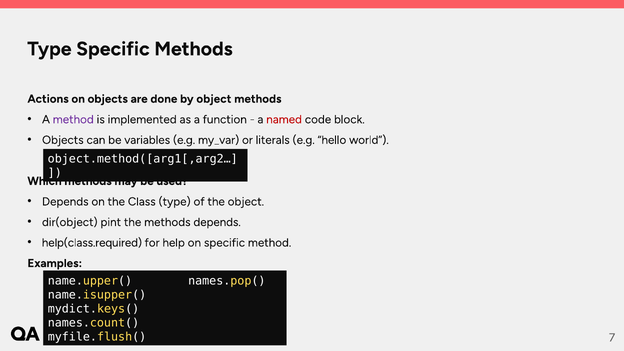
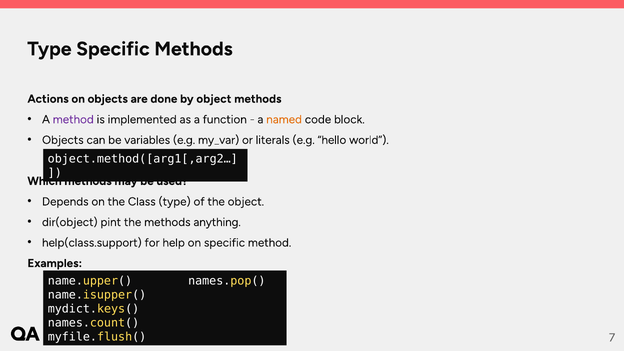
named colour: red -> orange
methods depends: depends -> anything
help(class.required: help(class.required -> help(class.support
